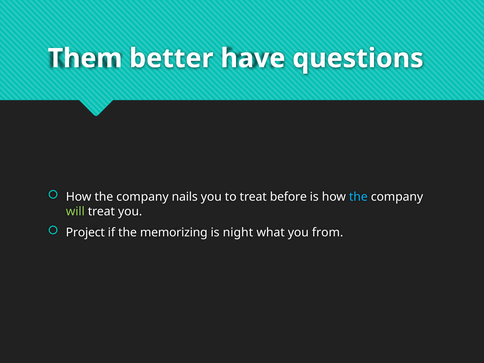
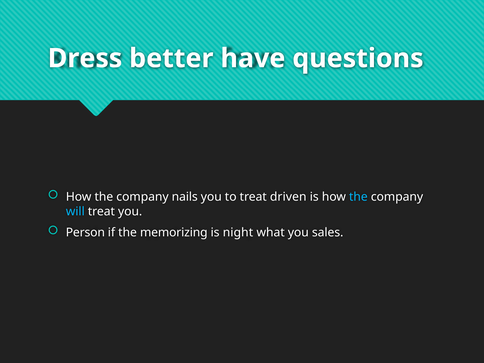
Them: Them -> Dress
before: before -> driven
will colour: light green -> light blue
Project: Project -> Person
from: from -> sales
